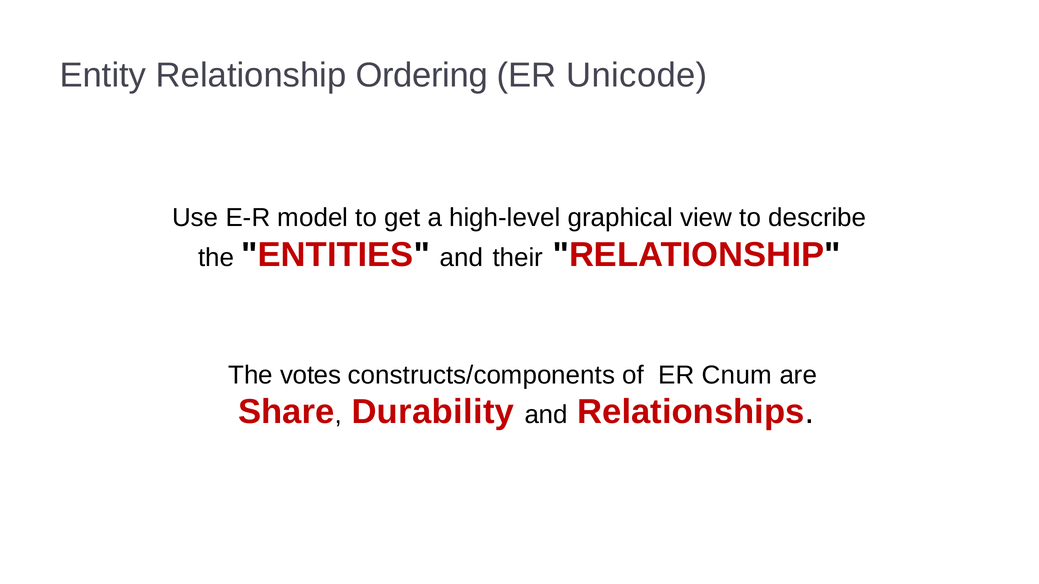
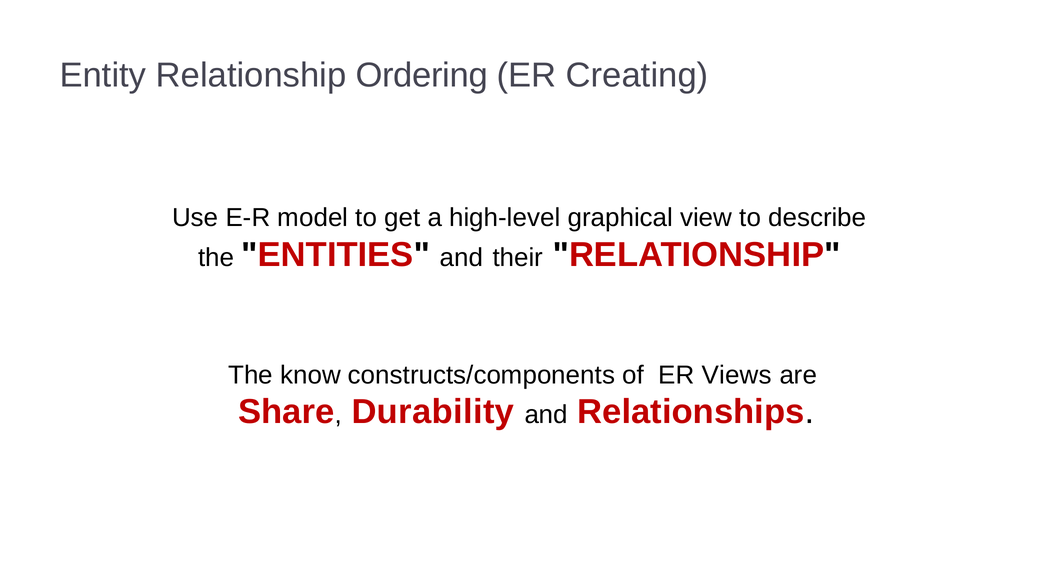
Unicode: Unicode -> Creating
votes: votes -> know
Cnum: Cnum -> Views
